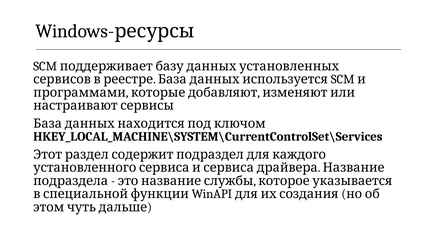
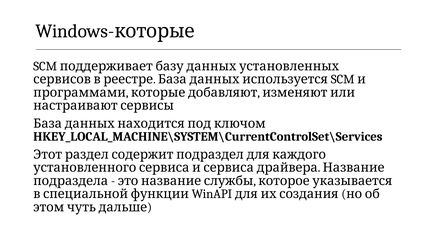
ресурсы: ресурсы -> которые
